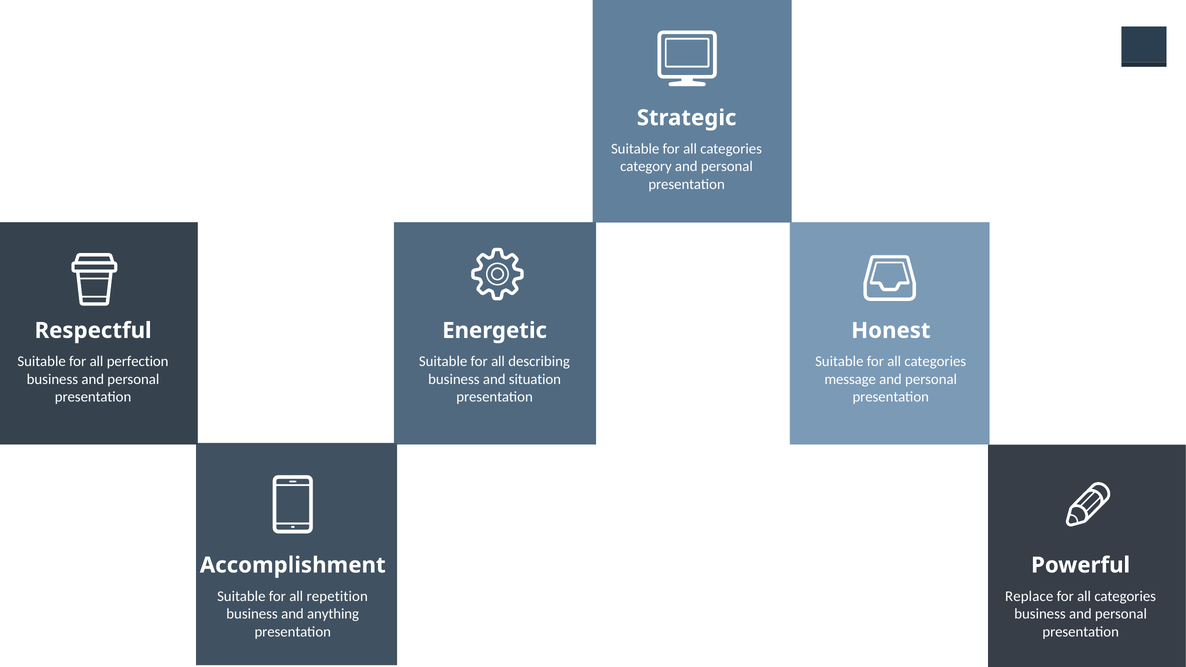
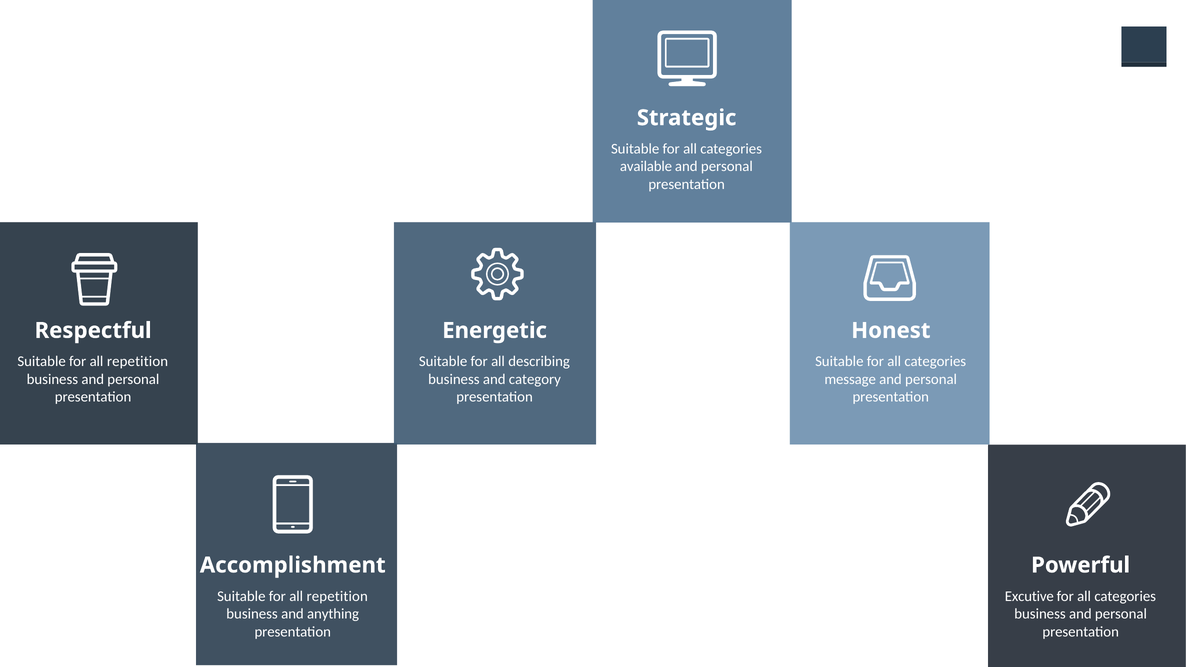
category: category -> available
perfection at (138, 362): perfection -> repetition
situation: situation -> category
Replace: Replace -> Excutive
